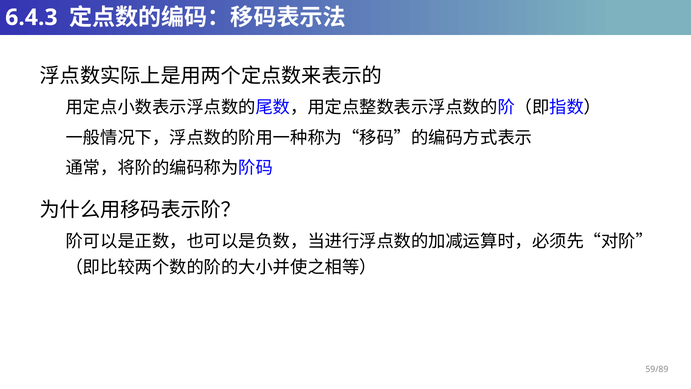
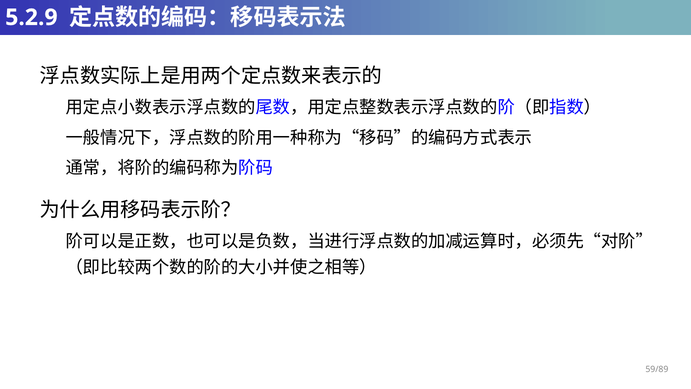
6.4.3: 6.4.3 -> 5.2.9
